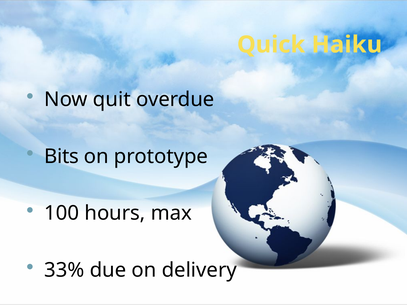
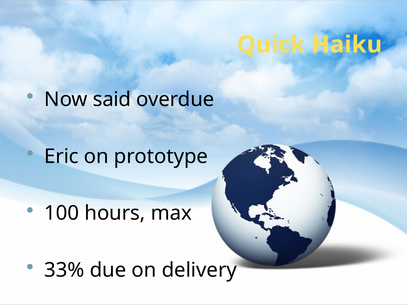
quit: quit -> said
Bits: Bits -> Eric
